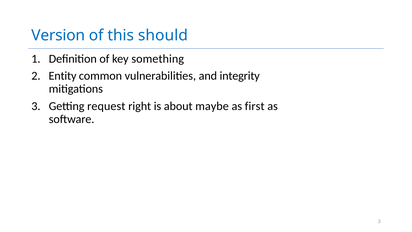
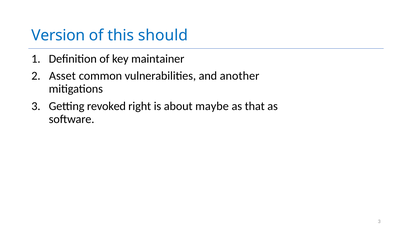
something: something -> maintainer
Entity: Entity -> Asset
integrity: integrity -> another
request: request -> revoked
first: first -> that
